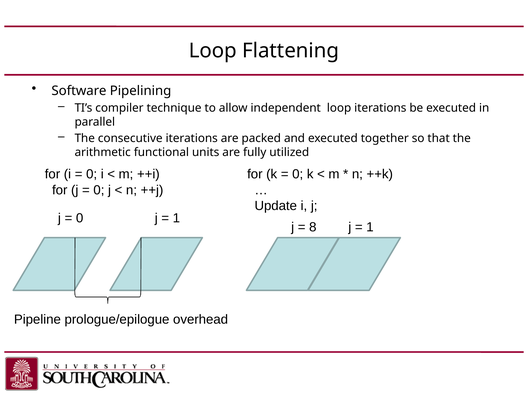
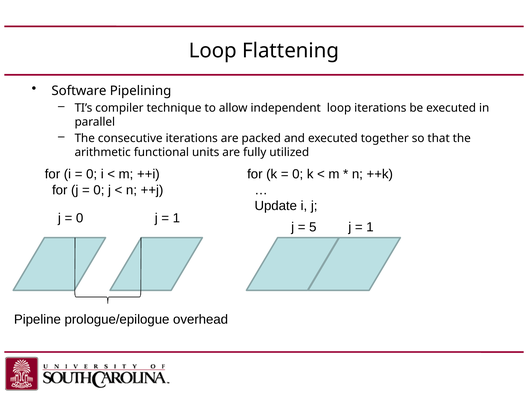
8: 8 -> 5
